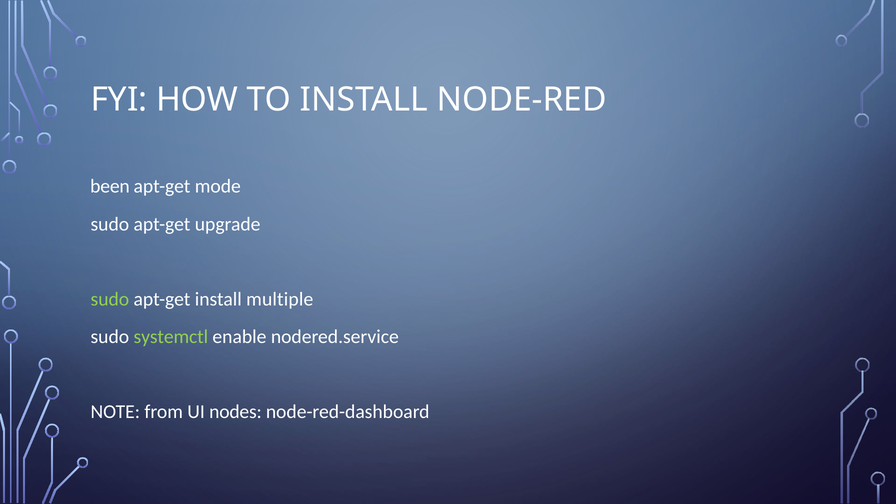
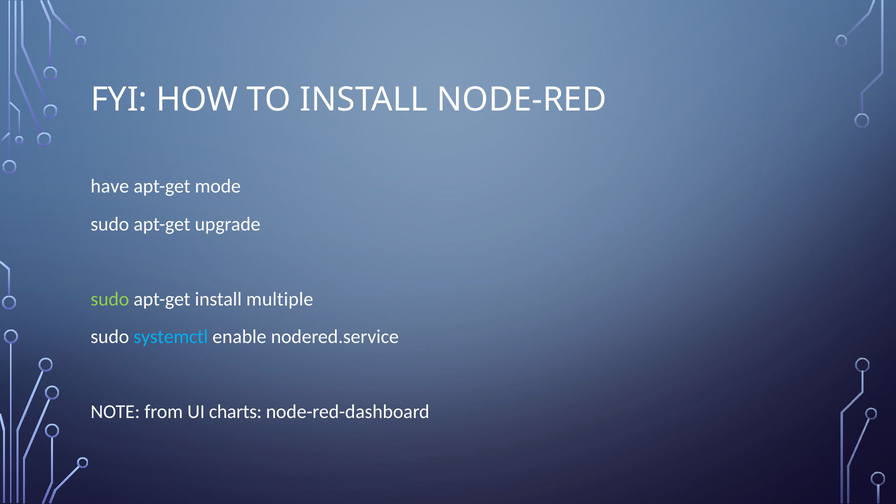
been: been -> have
systemctl colour: light green -> light blue
nodes: nodes -> charts
